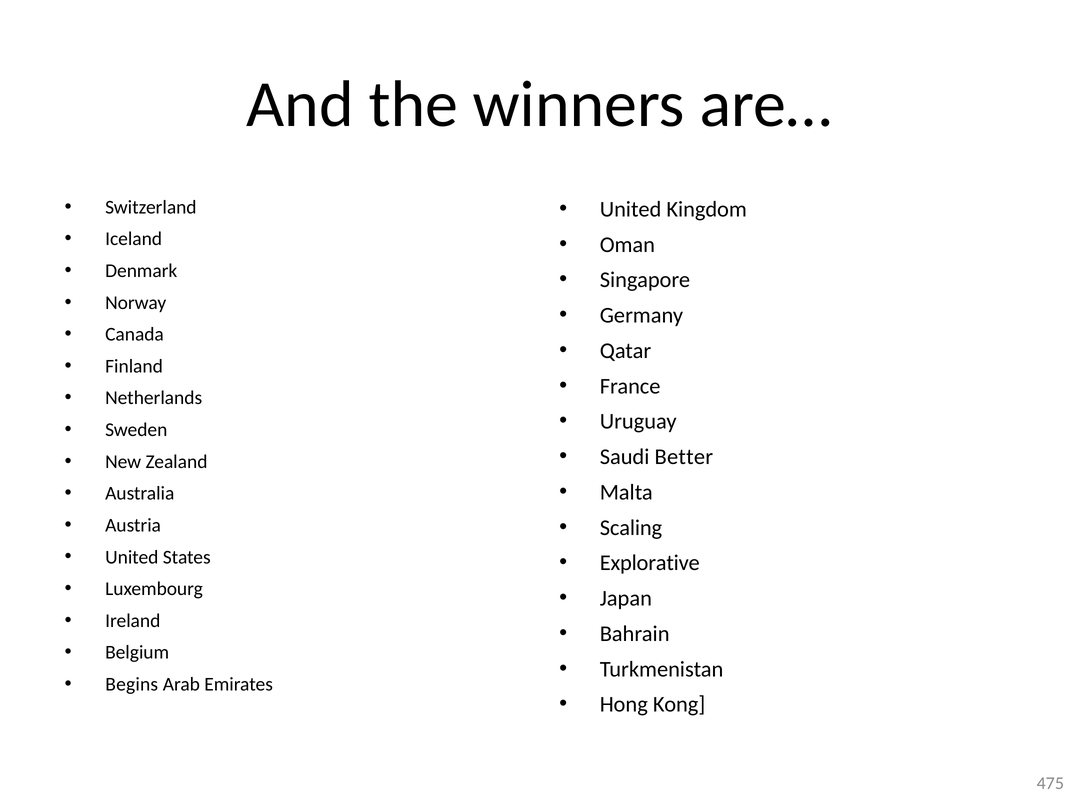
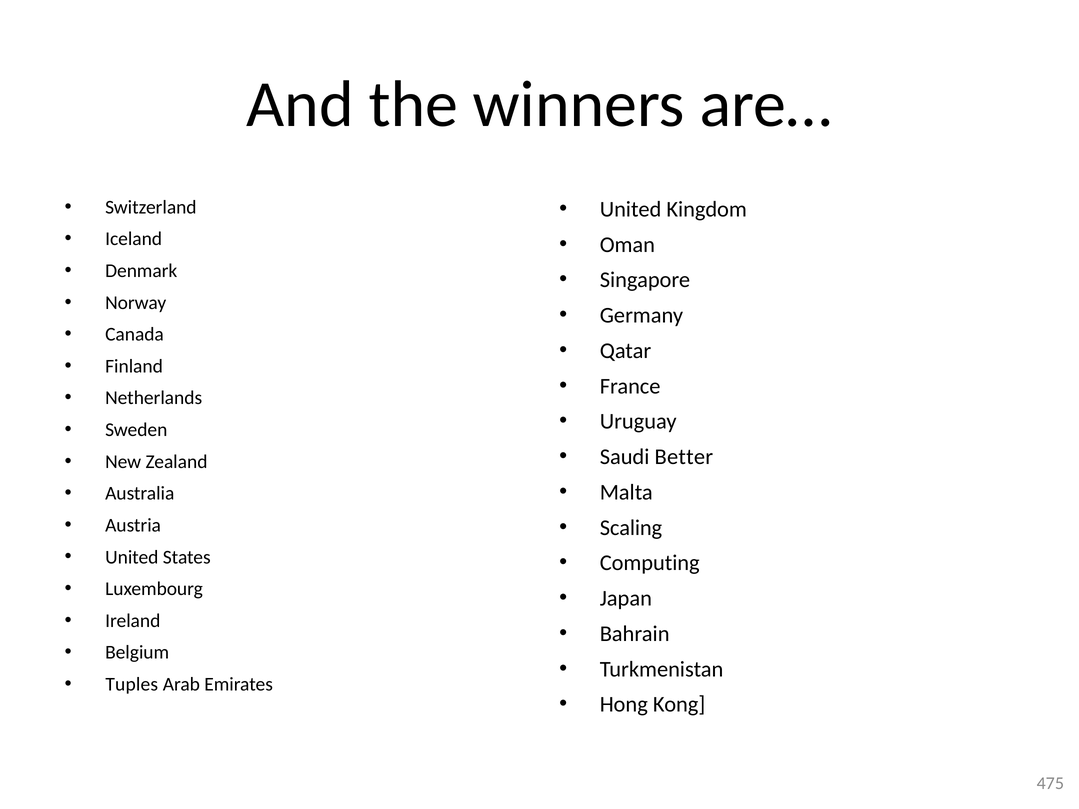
Explorative: Explorative -> Computing
Begins: Begins -> Tuples
